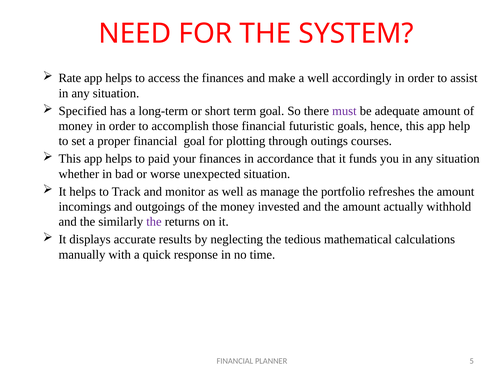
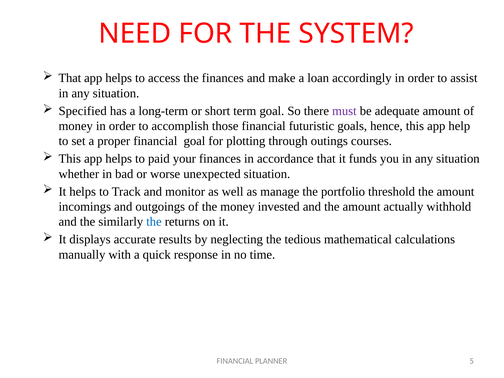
Rate at (70, 78): Rate -> That
a well: well -> loan
refreshes: refreshes -> threshold
the at (154, 222) colour: purple -> blue
